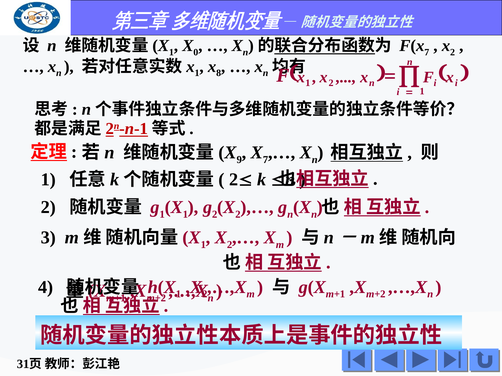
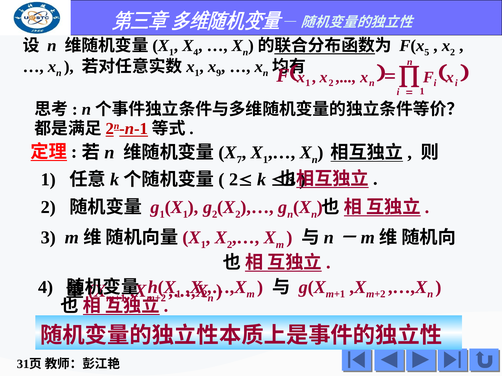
X 0: 0 -> 4
7 at (427, 52): 7 -> 5
8: 8 -> 9
9: 9 -> 7
7 at (266, 160): 7 -> 1
